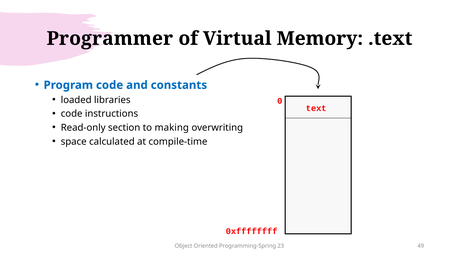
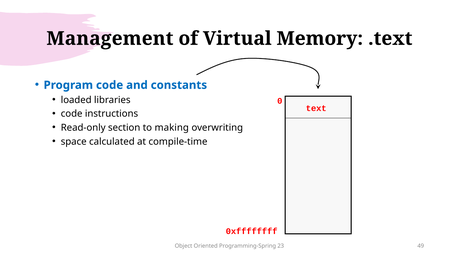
Programmer: Programmer -> Management
